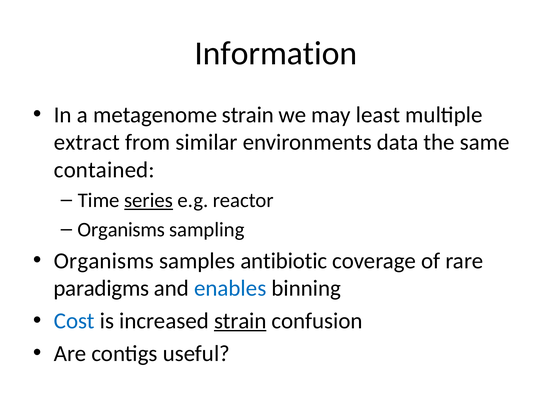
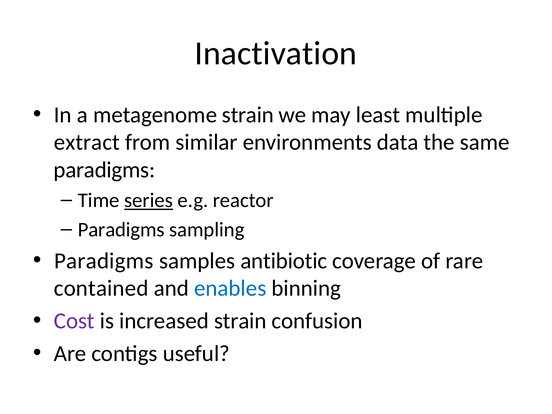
Information: Information -> Inactivation
contained at (104, 170): contained -> paradigms
Organisms at (121, 230): Organisms -> Paradigms
Organisms at (104, 261): Organisms -> Paradigms
paradigms: paradigms -> contained
Cost colour: blue -> purple
strain at (240, 321) underline: present -> none
